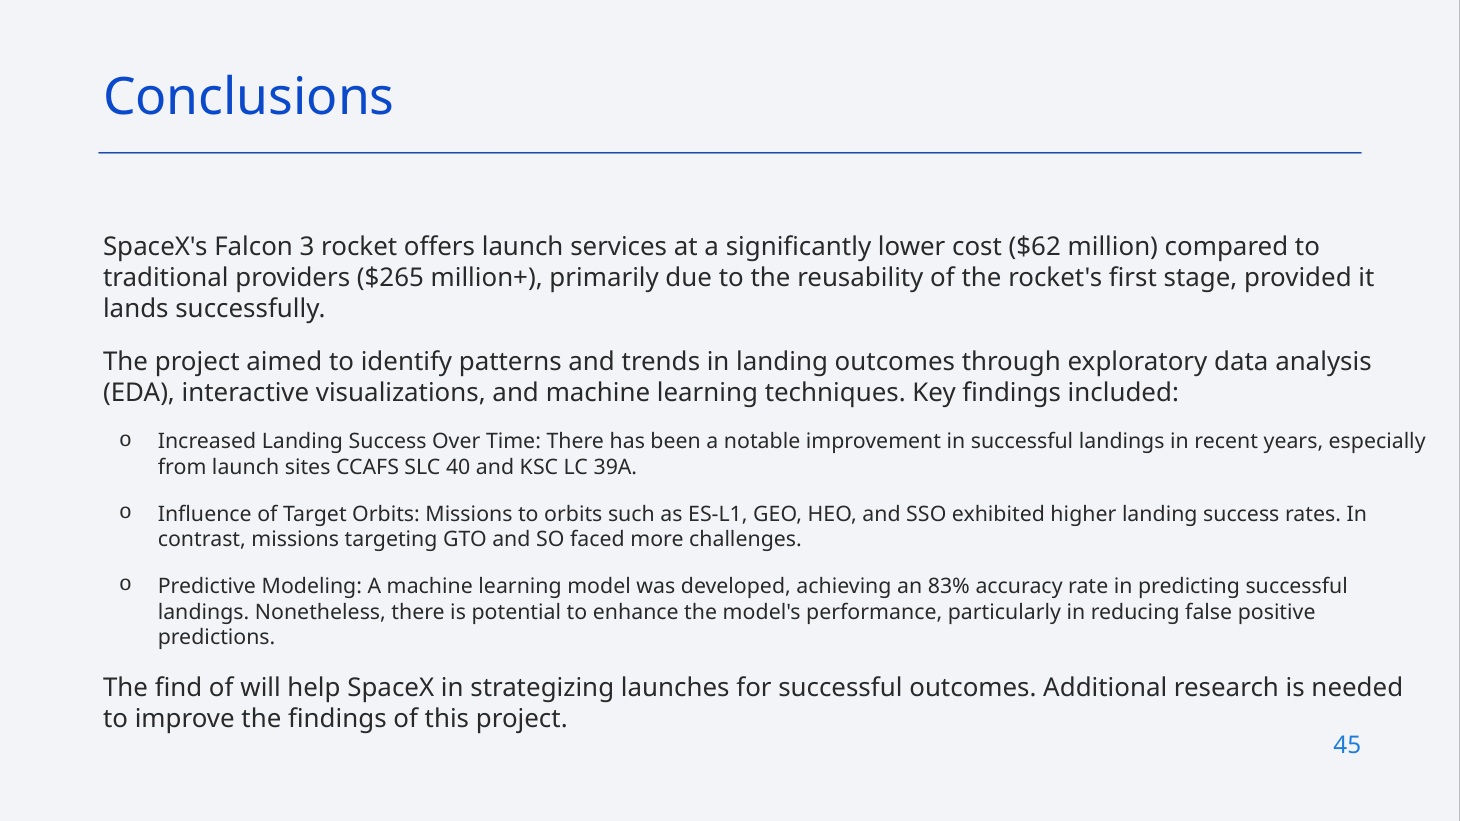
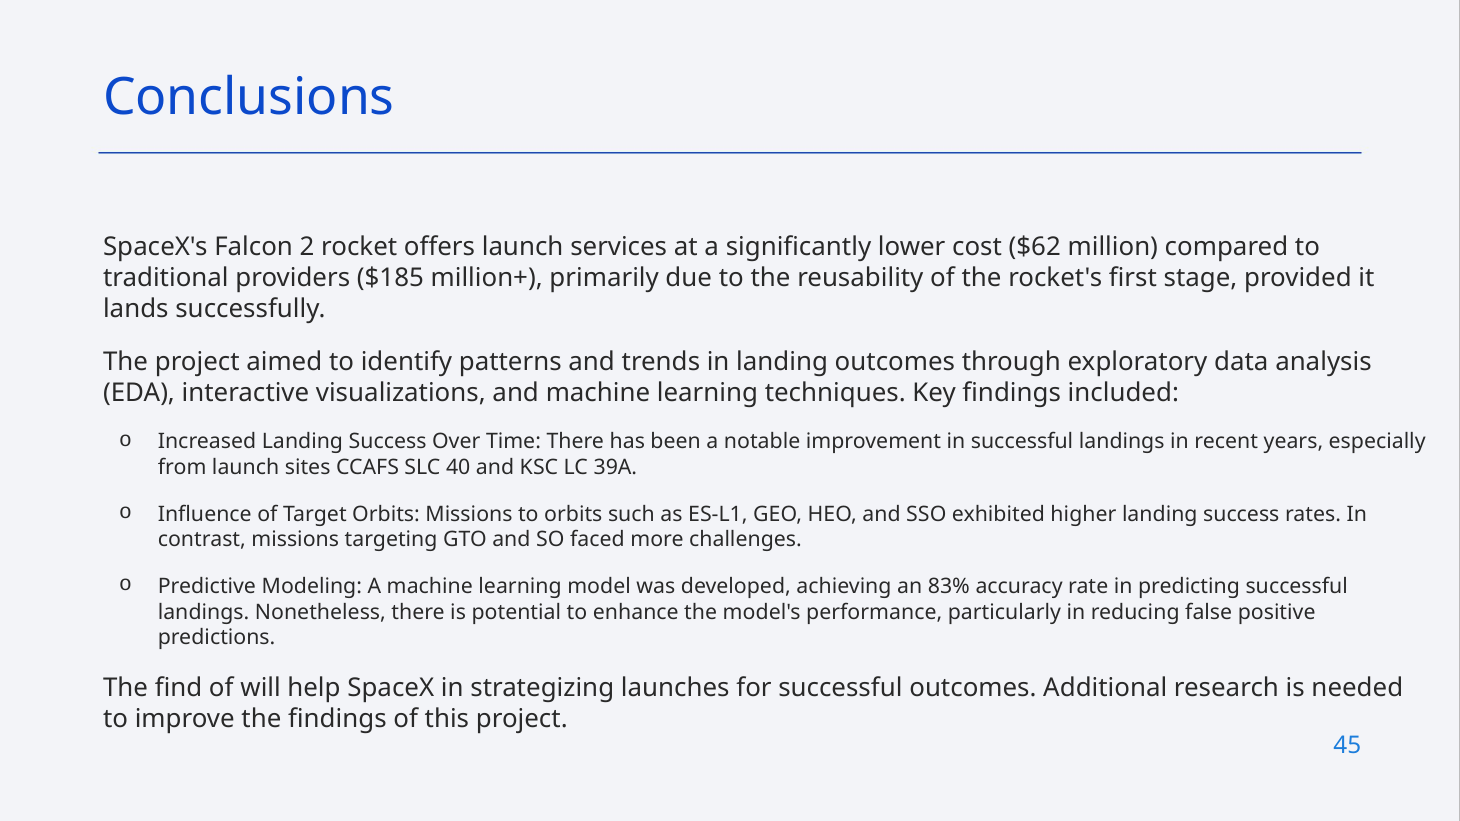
3: 3 -> 2
$265: $265 -> $185
